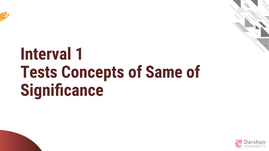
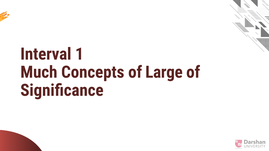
Tests: Tests -> Much
Same: Same -> Large
